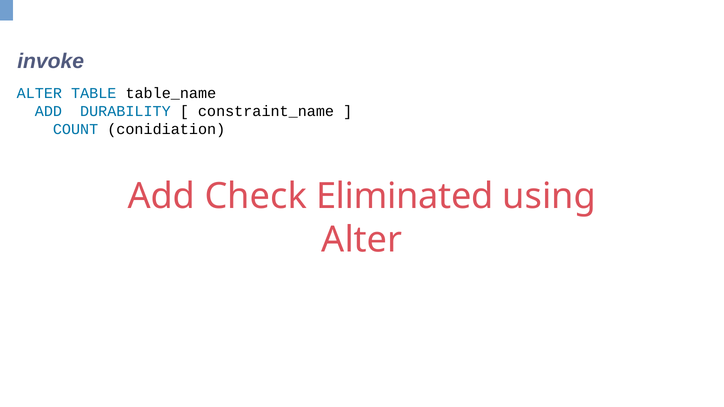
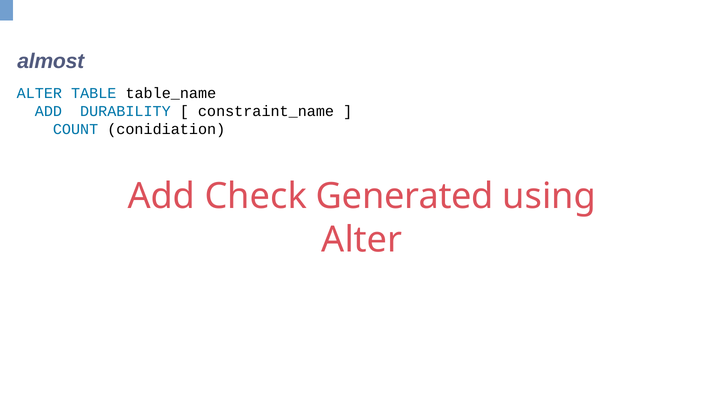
invoke: invoke -> almost
Eliminated: Eliminated -> Generated
